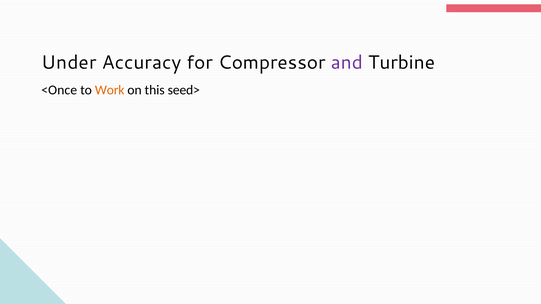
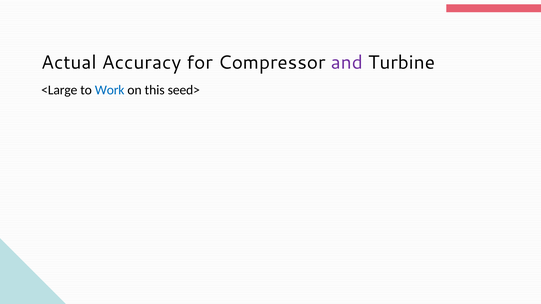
Under: Under -> Actual
<Once: <Once -> <Large
Work colour: orange -> blue
